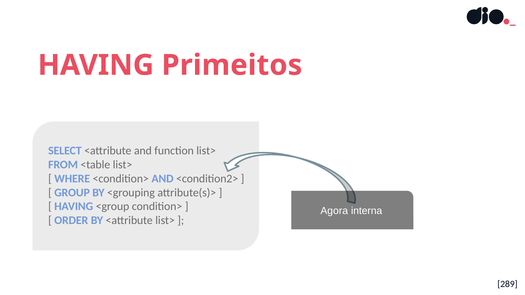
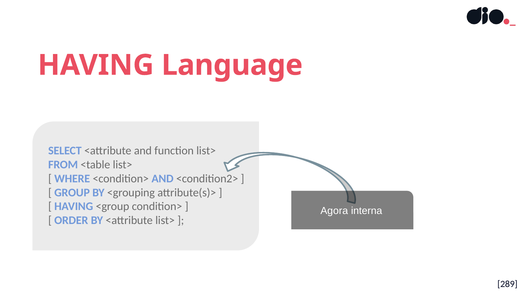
Primeitos: Primeitos -> Language
